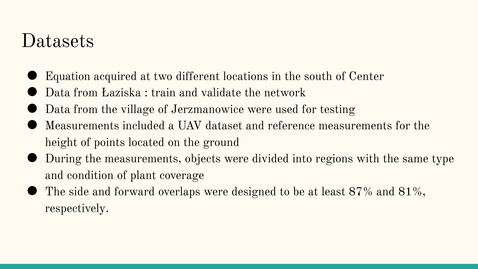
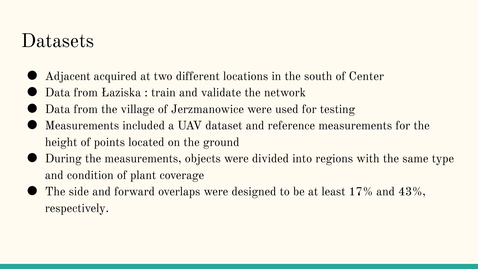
Equation: Equation -> Adjacent
87%: 87% -> 17%
81%: 81% -> 43%
